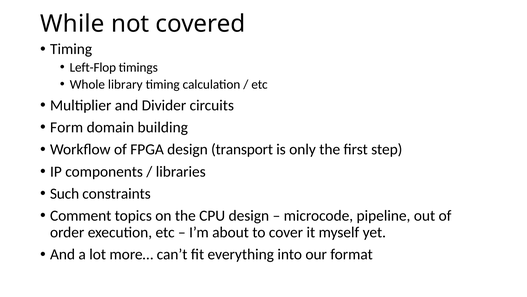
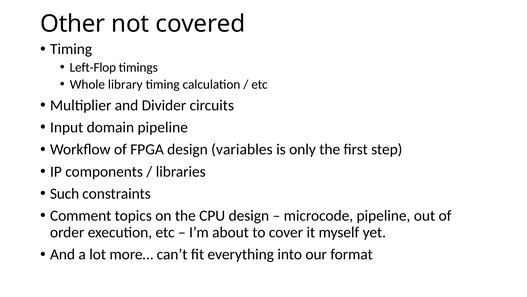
While: While -> Other
Form: Form -> Input
domain building: building -> pipeline
transport: transport -> variables
